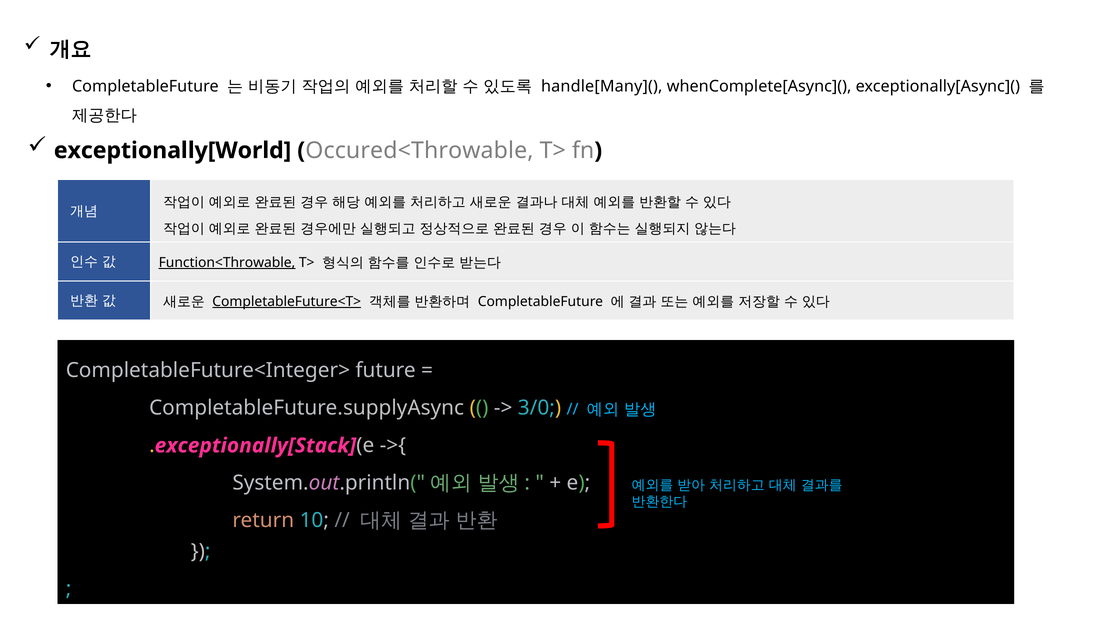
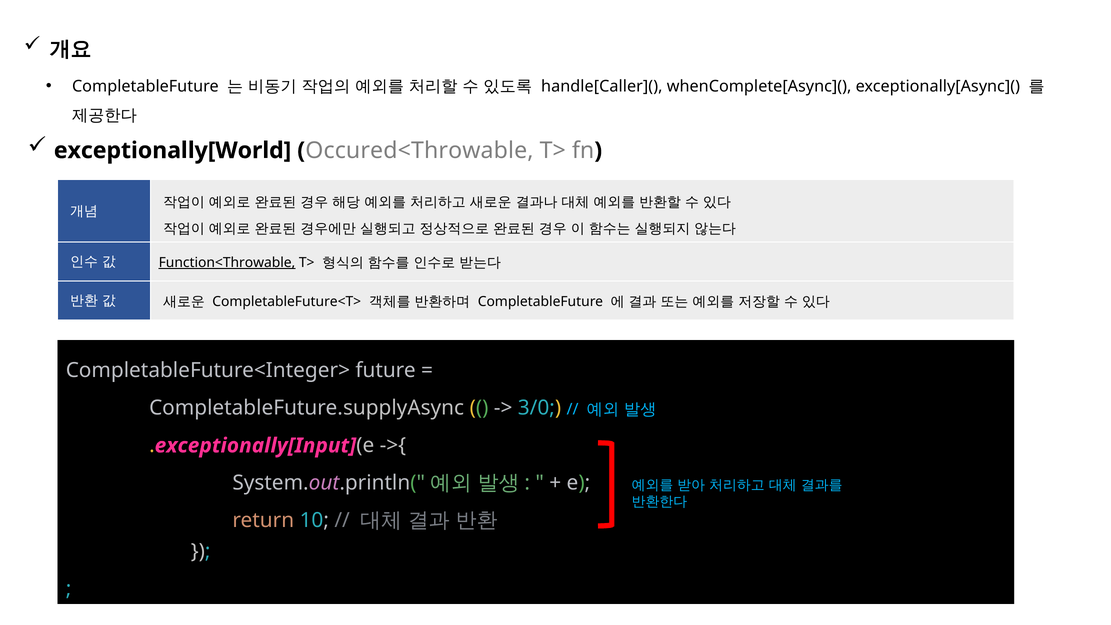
handle[Many](: handle[Many]( -> handle[Caller](
CompletableFuture<T> underline: present -> none
exceptionally[Stack: exceptionally[Stack -> exceptionally[Input
